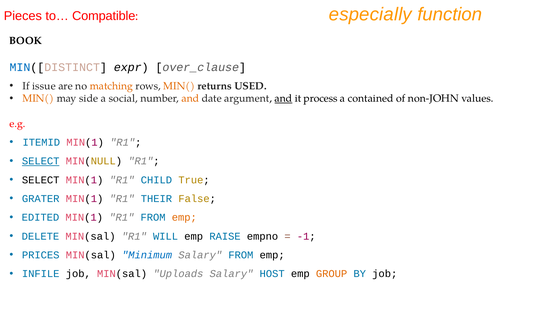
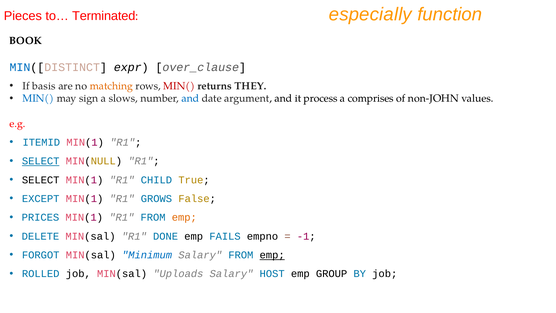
Compatible: Compatible -> Terminated
issue: issue -> basis
MIN( at (179, 86) colour: orange -> red
USED: USED -> THEY
MIN( at (38, 98) colour: orange -> blue
side: side -> sign
social: social -> slows
and at (190, 98) colour: orange -> blue
and at (283, 98) underline: present -> none
contained: contained -> comprises
GRATER: GRATER -> EXCEPT
THEIR: THEIR -> GROWS
EDITED: EDITED -> PRICES
WILL: WILL -> DONE
RAISE: RAISE -> FAILS
PRICES: PRICES -> FORGOT
emp at (272, 255) underline: none -> present
INFILE: INFILE -> ROLLED
GROUP colour: orange -> black
